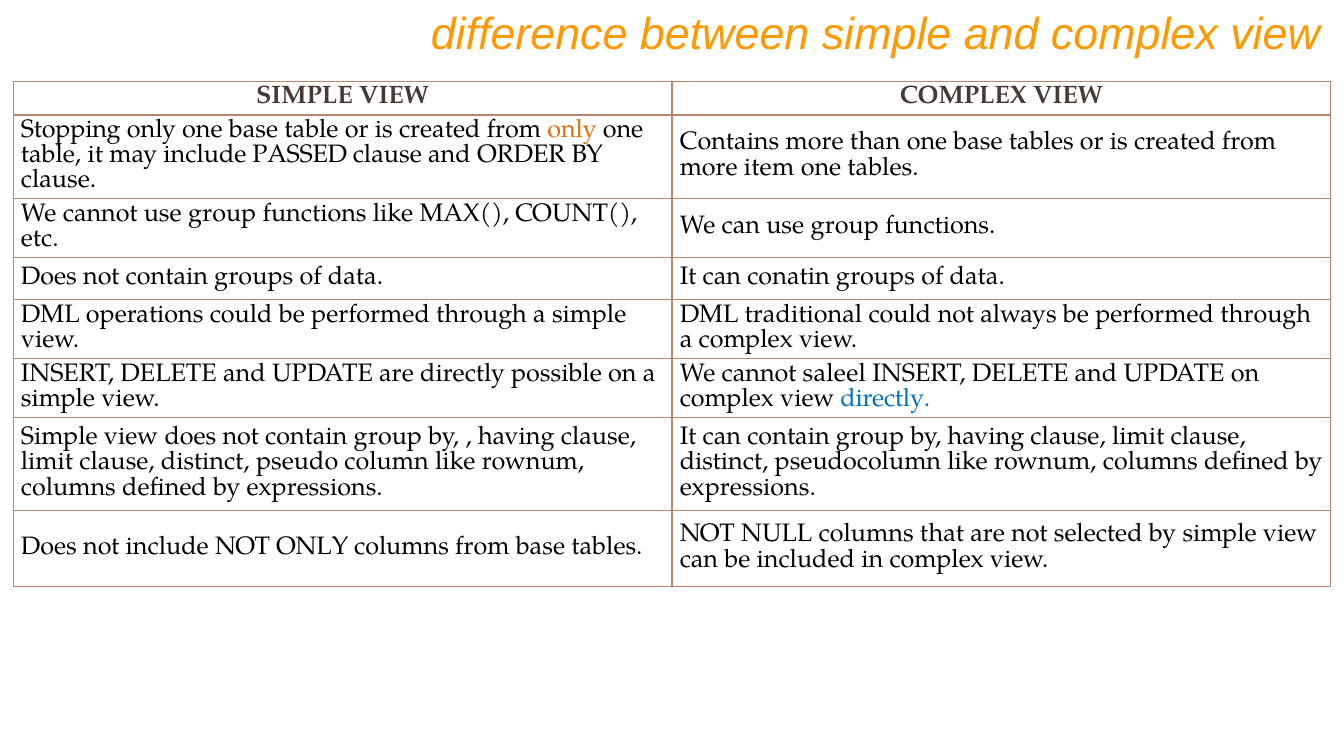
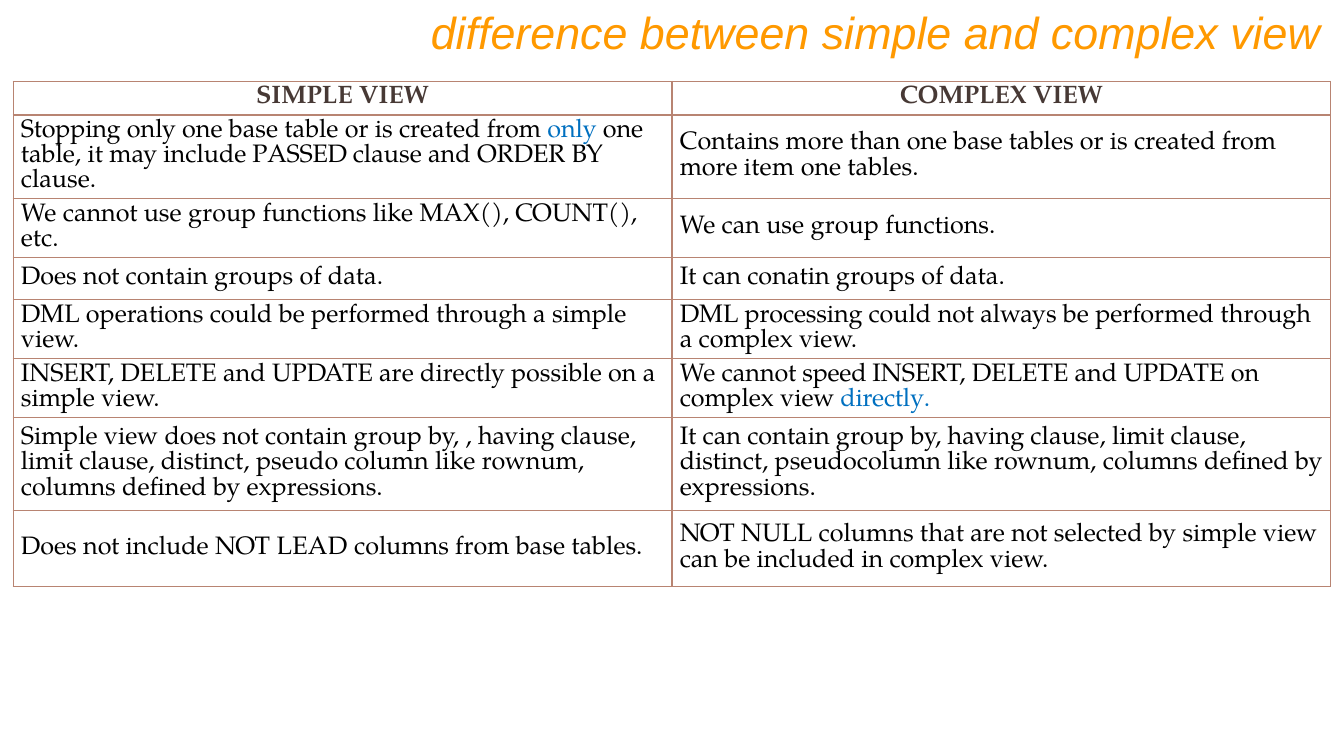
only at (572, 129) colour: orange -> blue
traditional: traditional -> processing
saleel: saleel -> speed
NOT ONLY: ONLY -> LEAD
